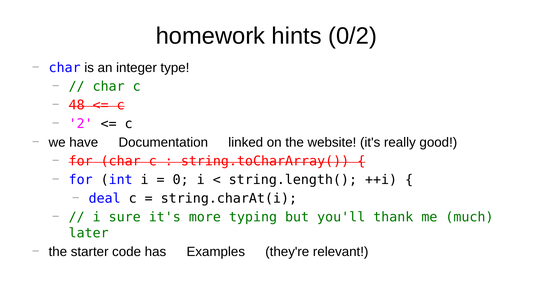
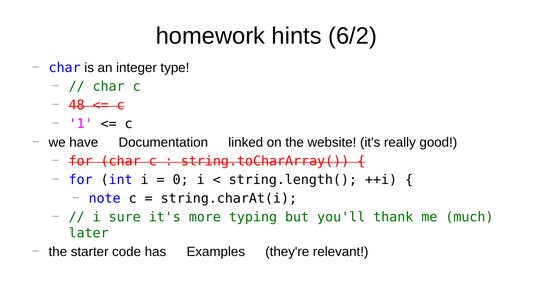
0/2: 0/2 -> 6/2
2: 2 -> 1
deal: deal -> note
